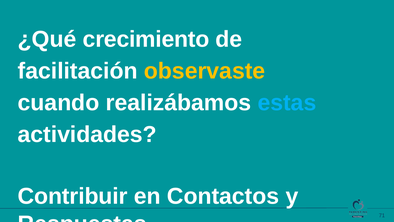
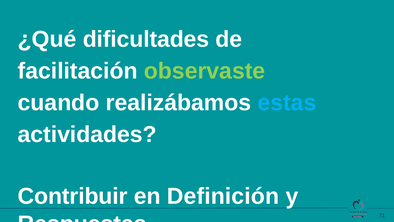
crecimiento: crecimiento -> dificultades
observaste colour: yellow -> light green
Contactos: Contactos -> Definición
